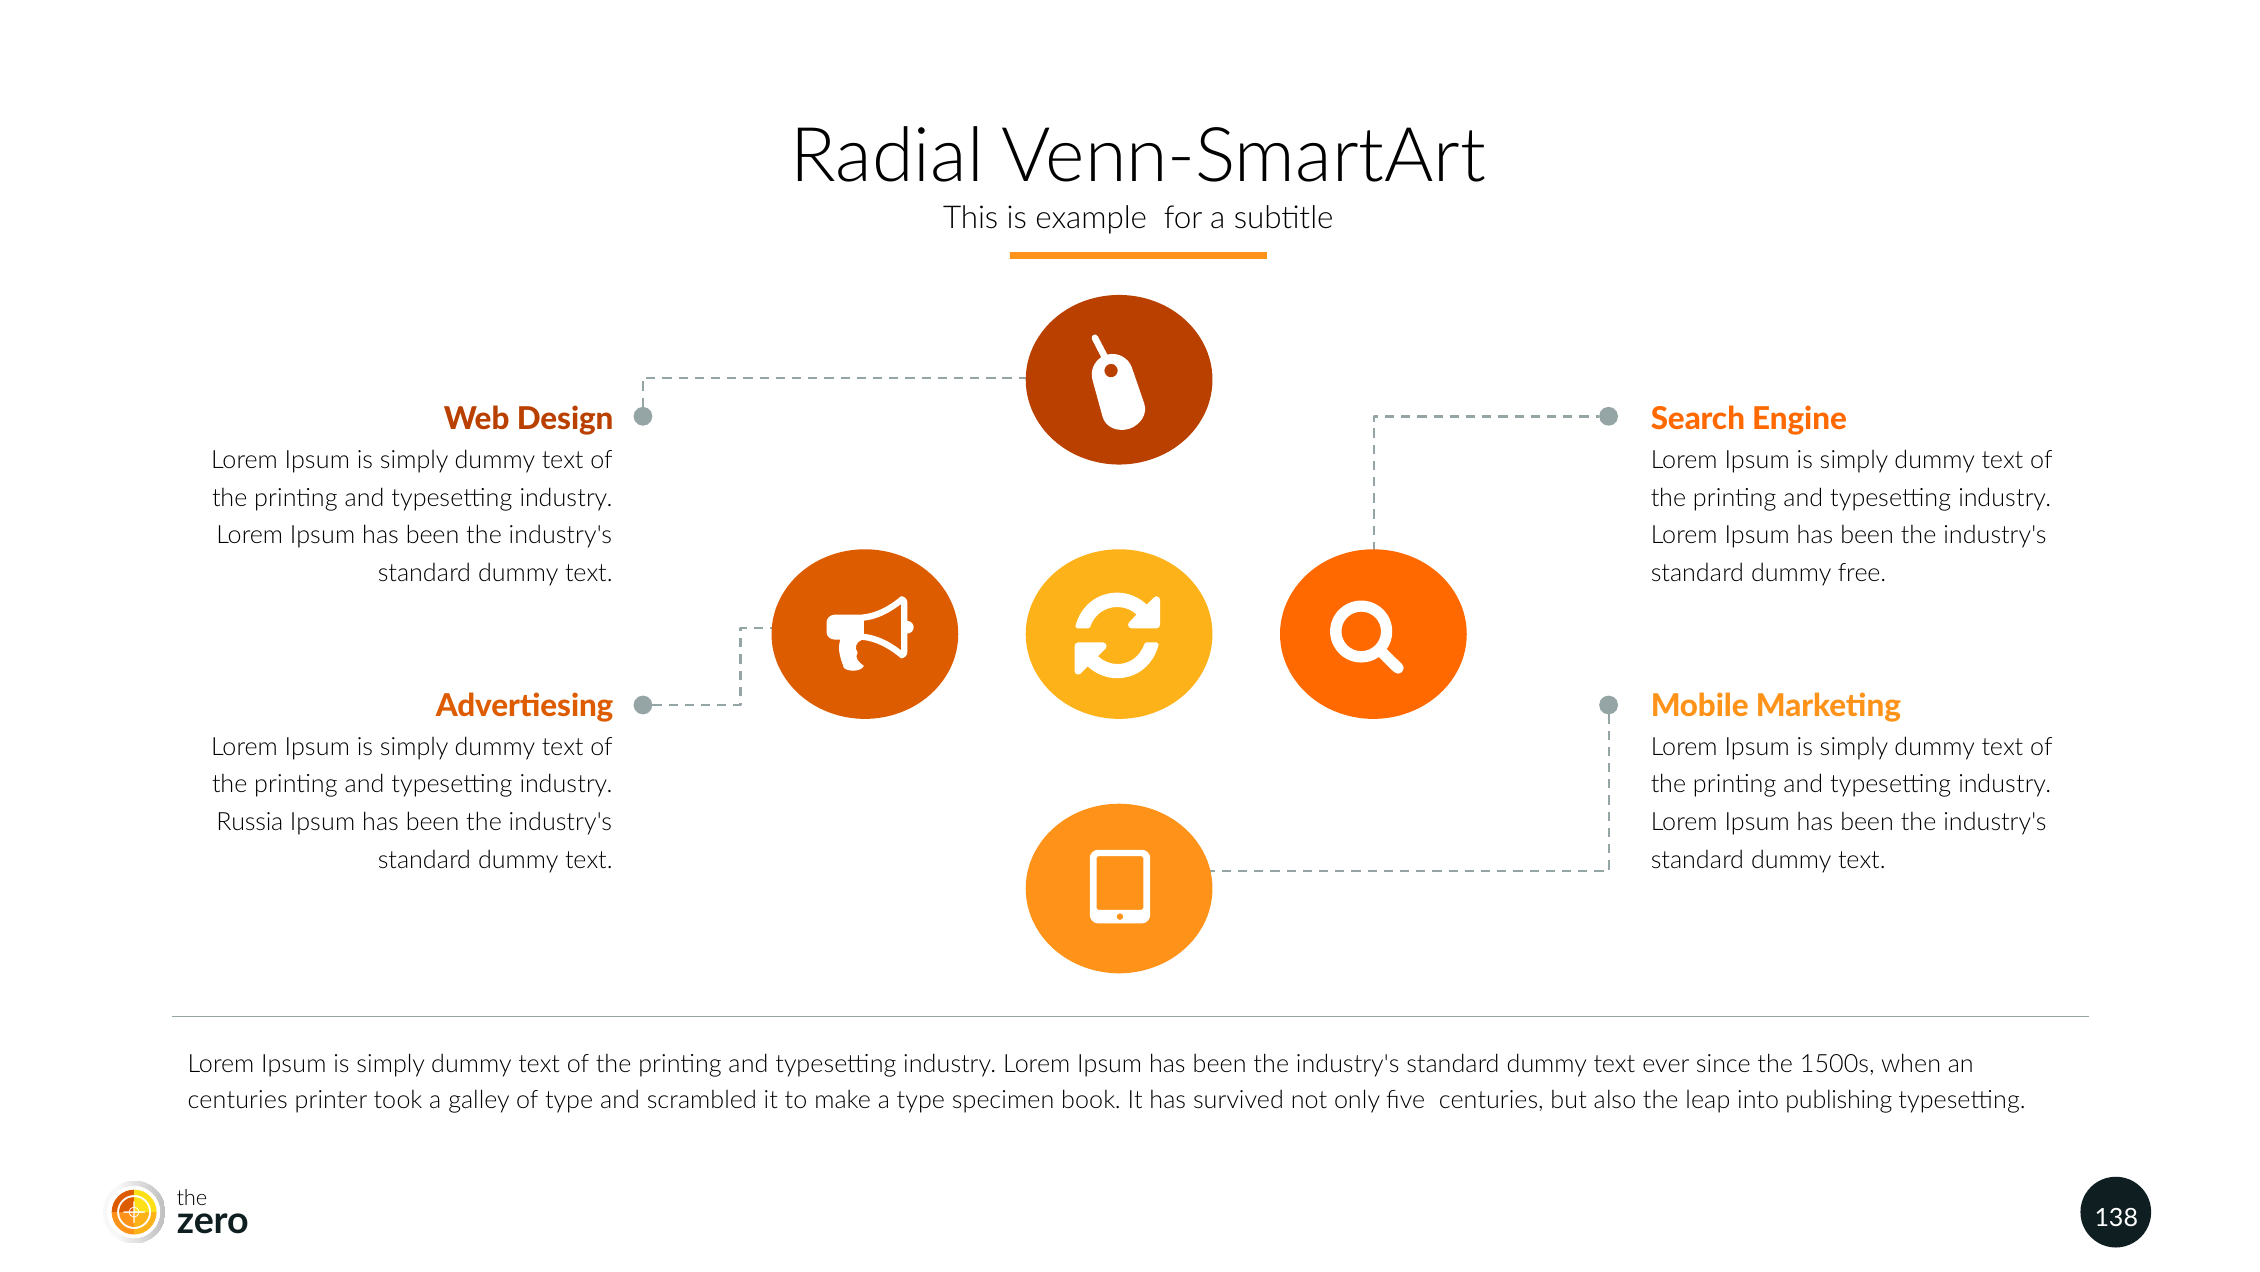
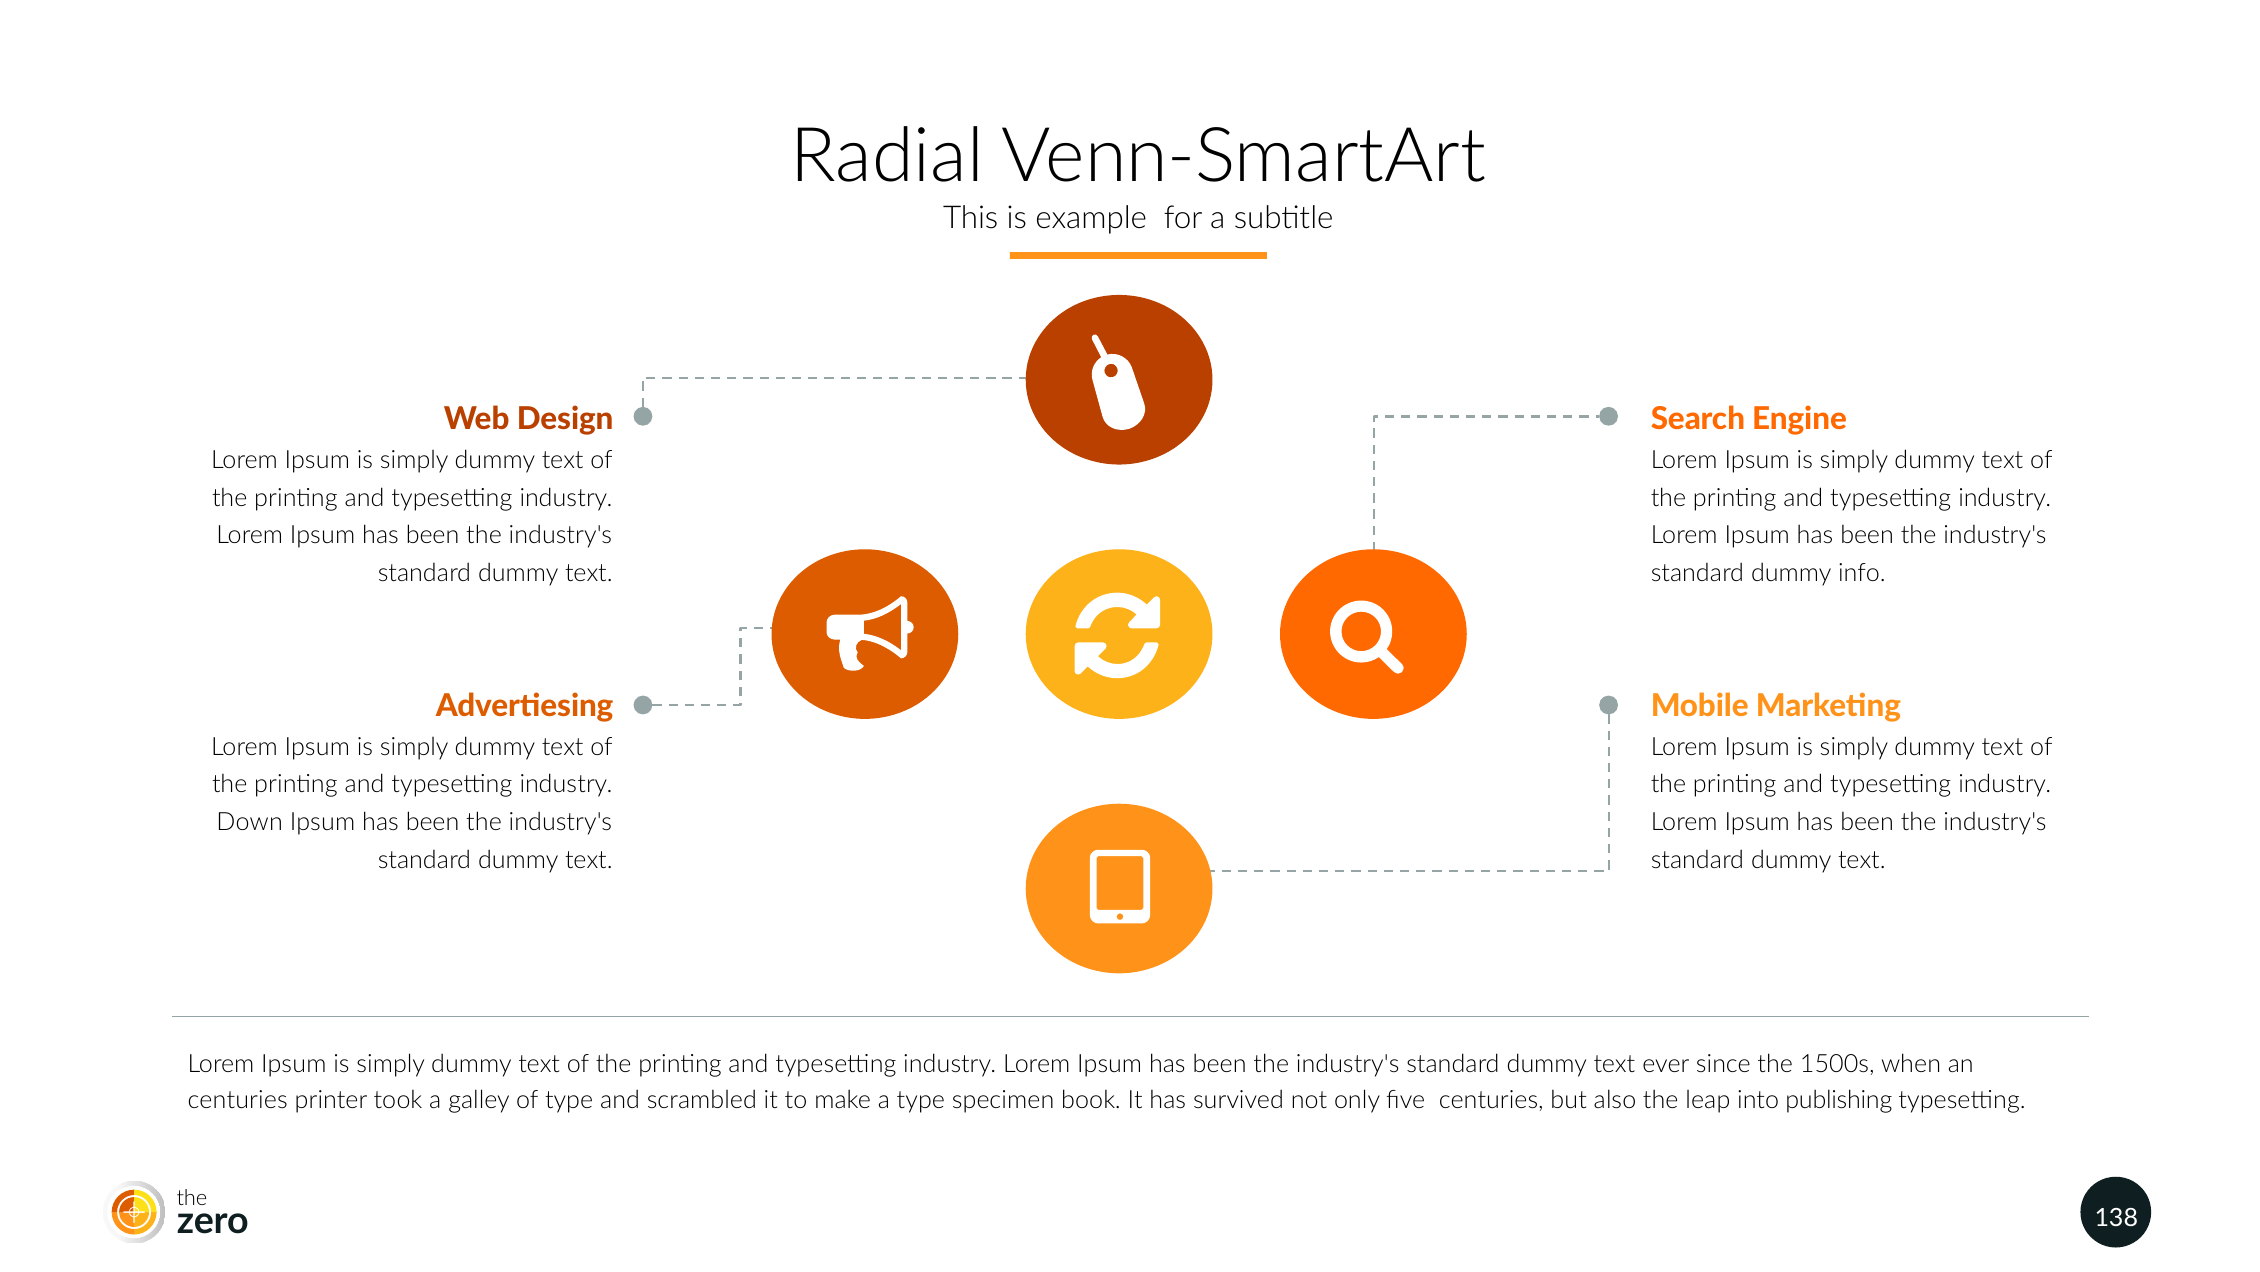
free: free -> info
Russia: Russia -> Down
